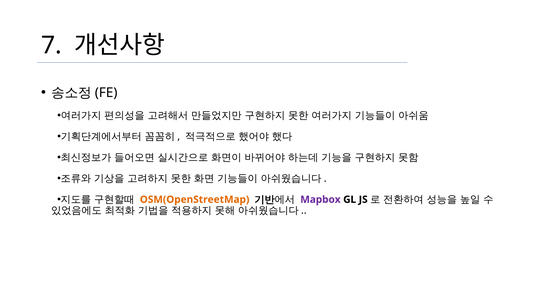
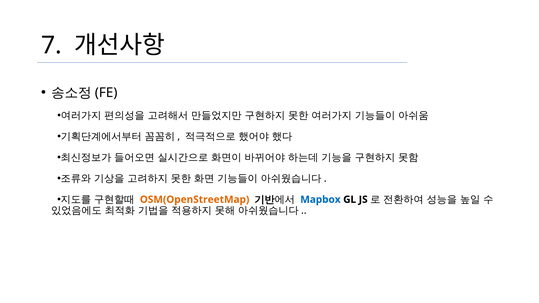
Mapbox colour: purple -> blue
